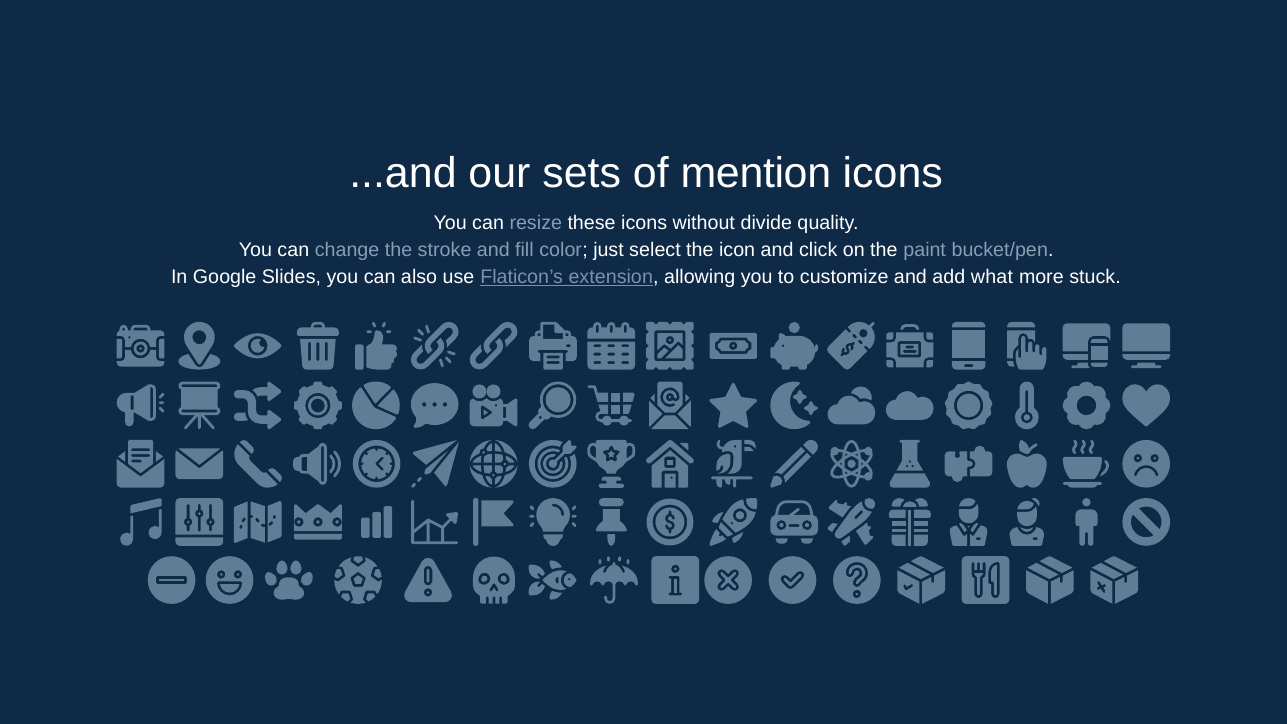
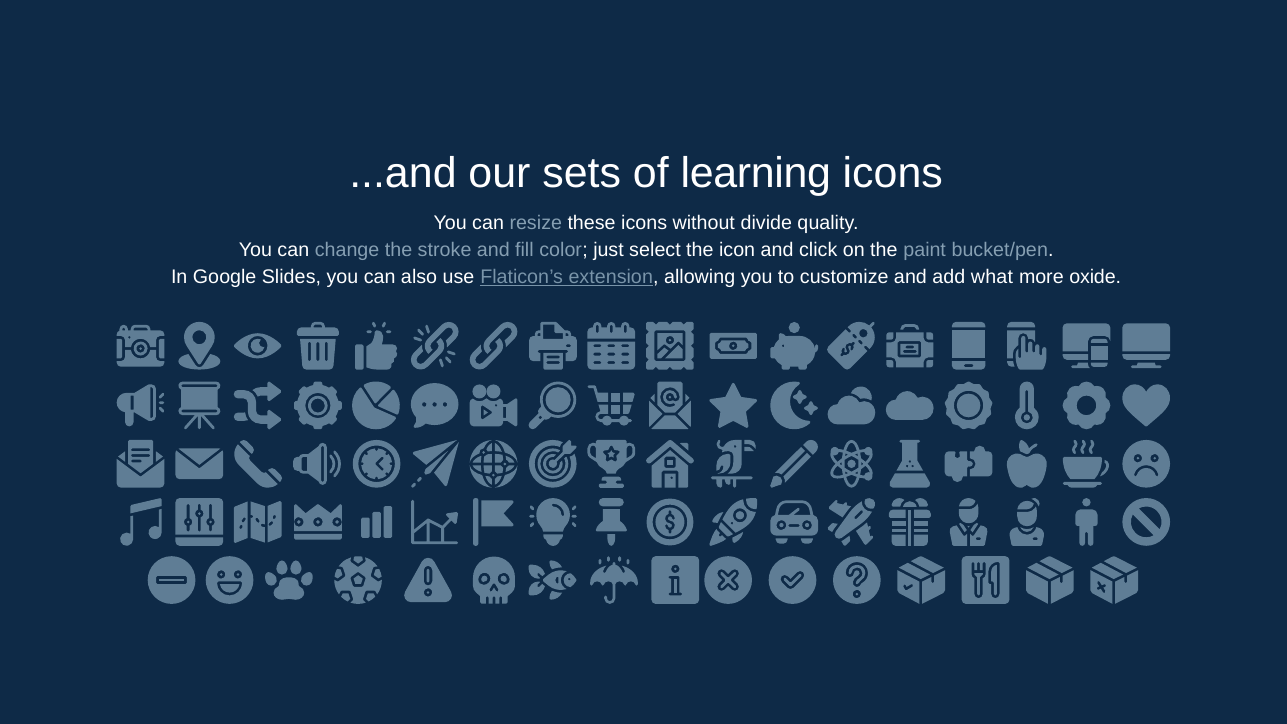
mention: mention -> learning
stuck: stuck -> oxide
